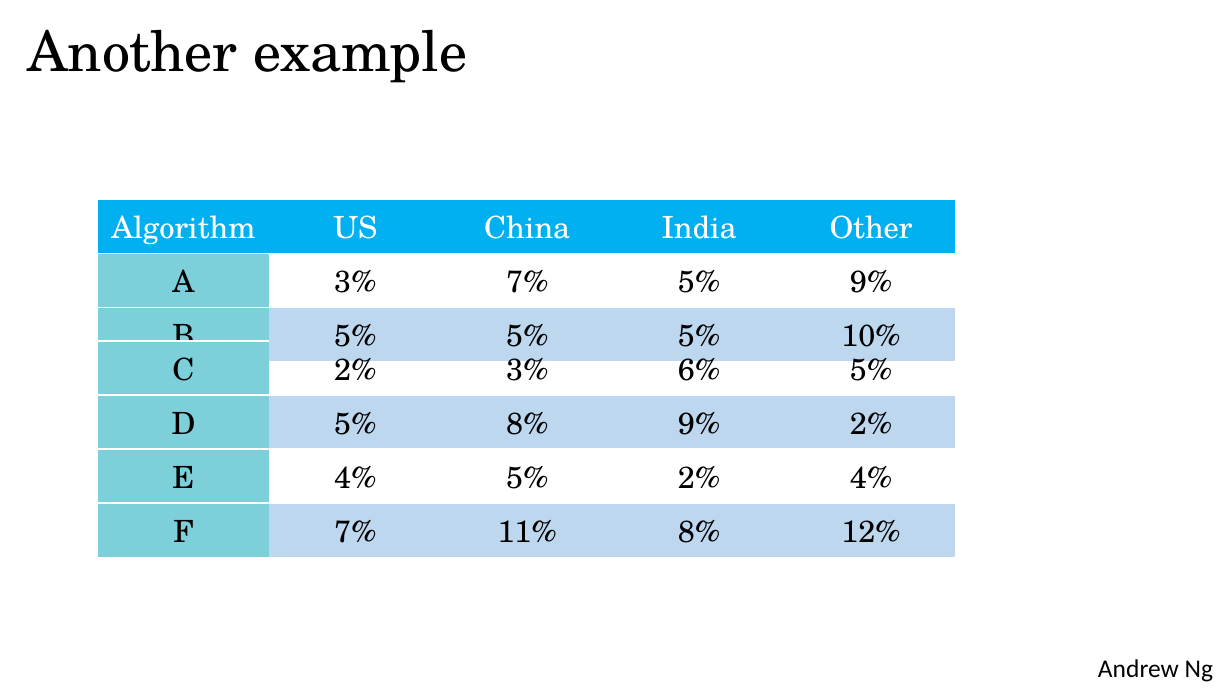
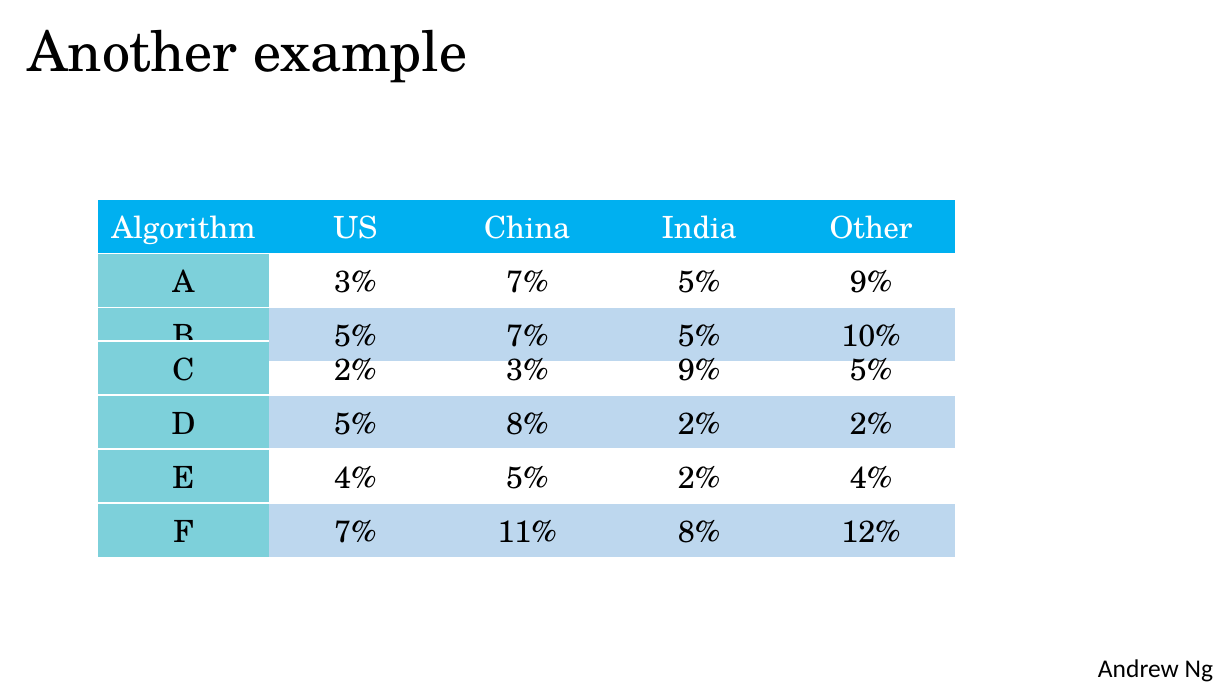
5% at (527, 337): 5% -> 7%
3% 6%: 6% -> 9%
8% 9%: 9% -> 2%
